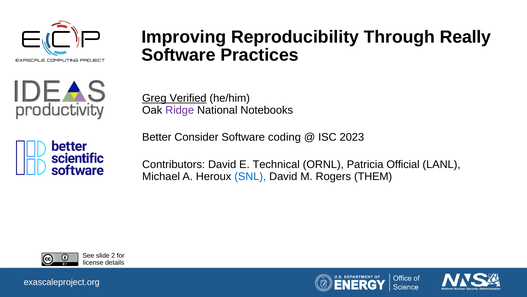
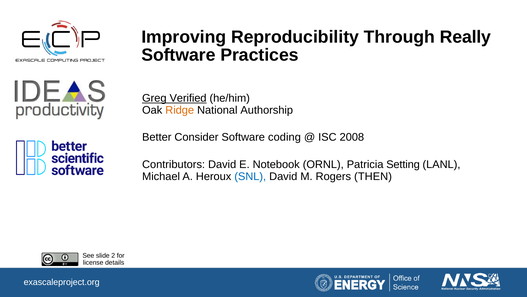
Ridge colour: purple -> orange
Notebooks: Notebooks -> Authorship
2023: 2023 -> 2008
Technical: Technical -> Notebook
Official: Official -> Setting
THEM: THEM -> THEN
